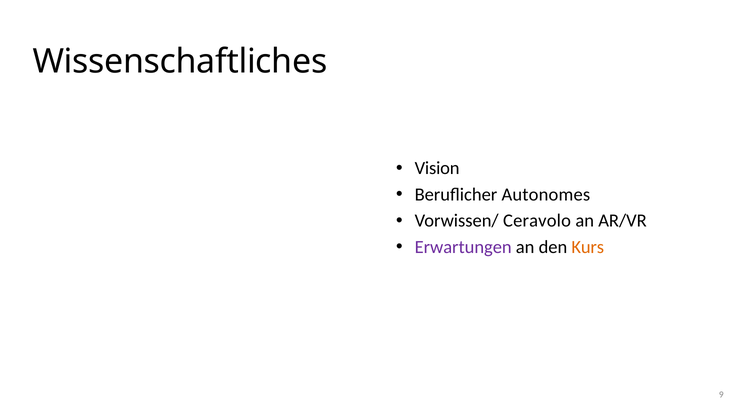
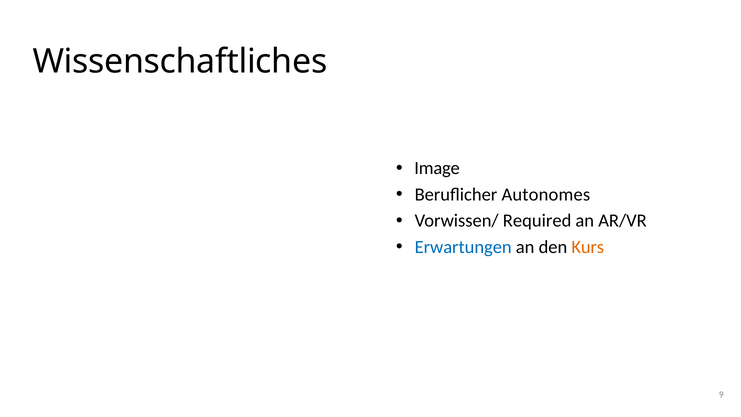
Vision: Vision -> Image
Ceravolo: Ceravolo -> Required
Erwartungen colour: purple -> blue
